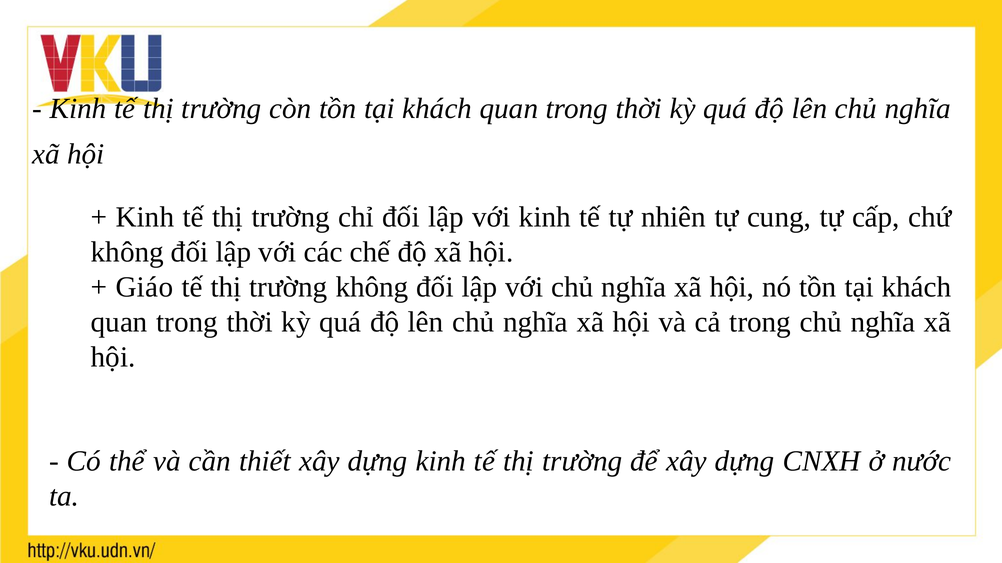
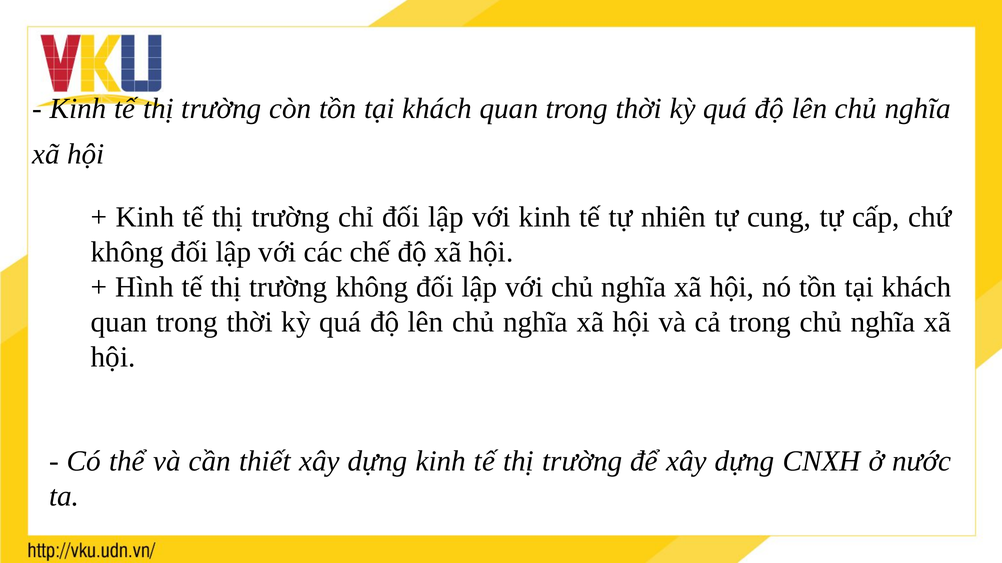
Giáo: Giáo -> Hình
